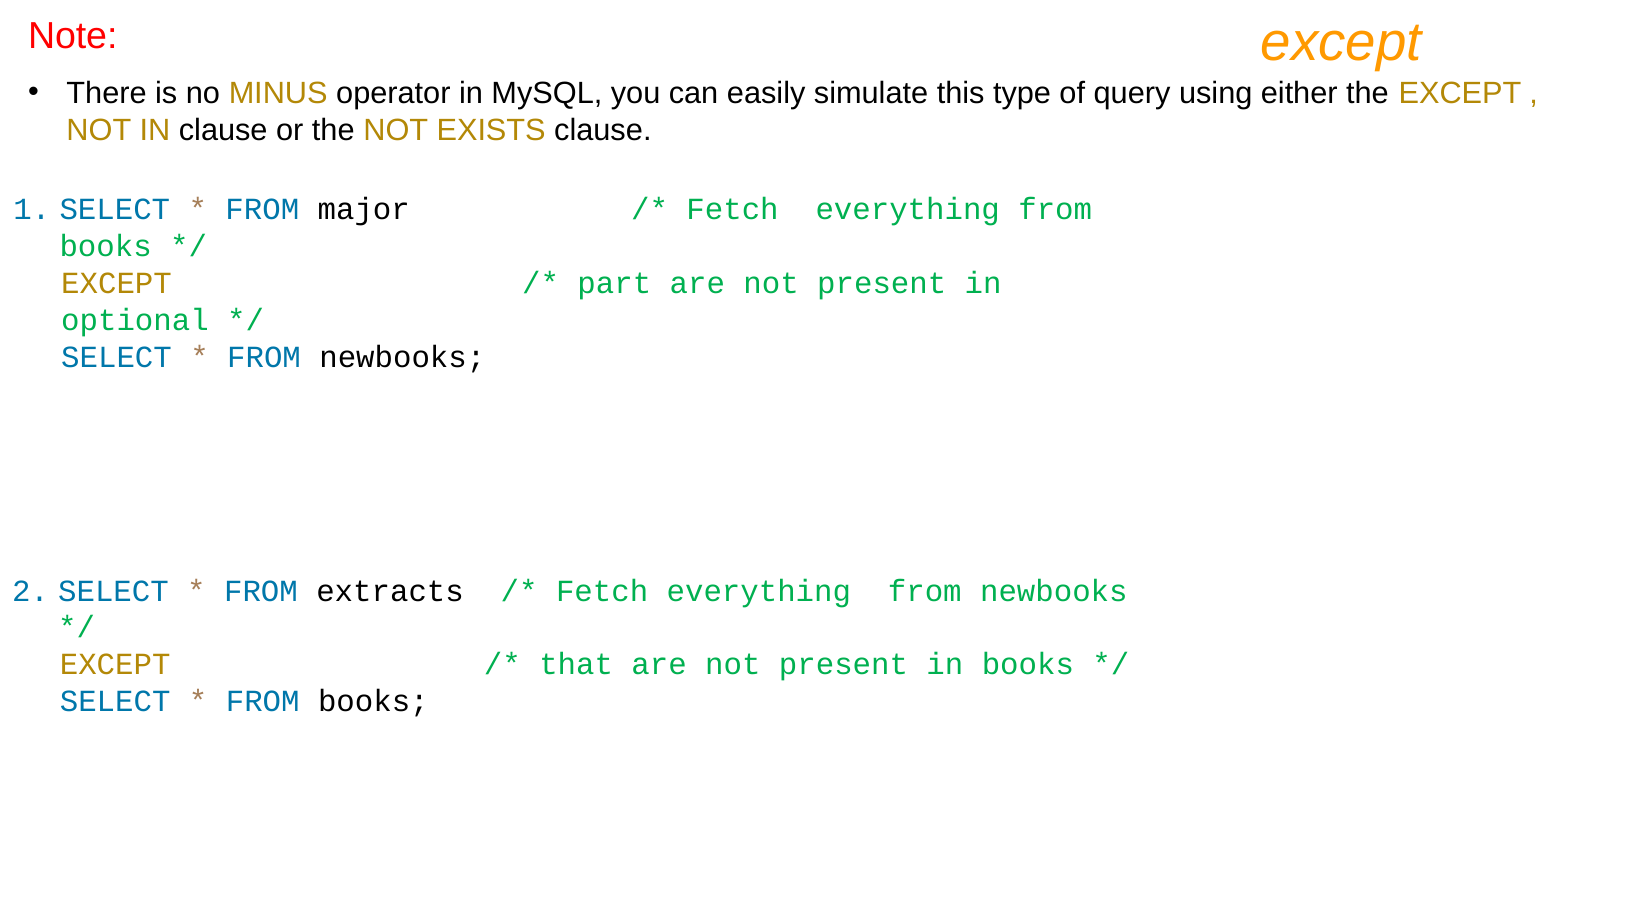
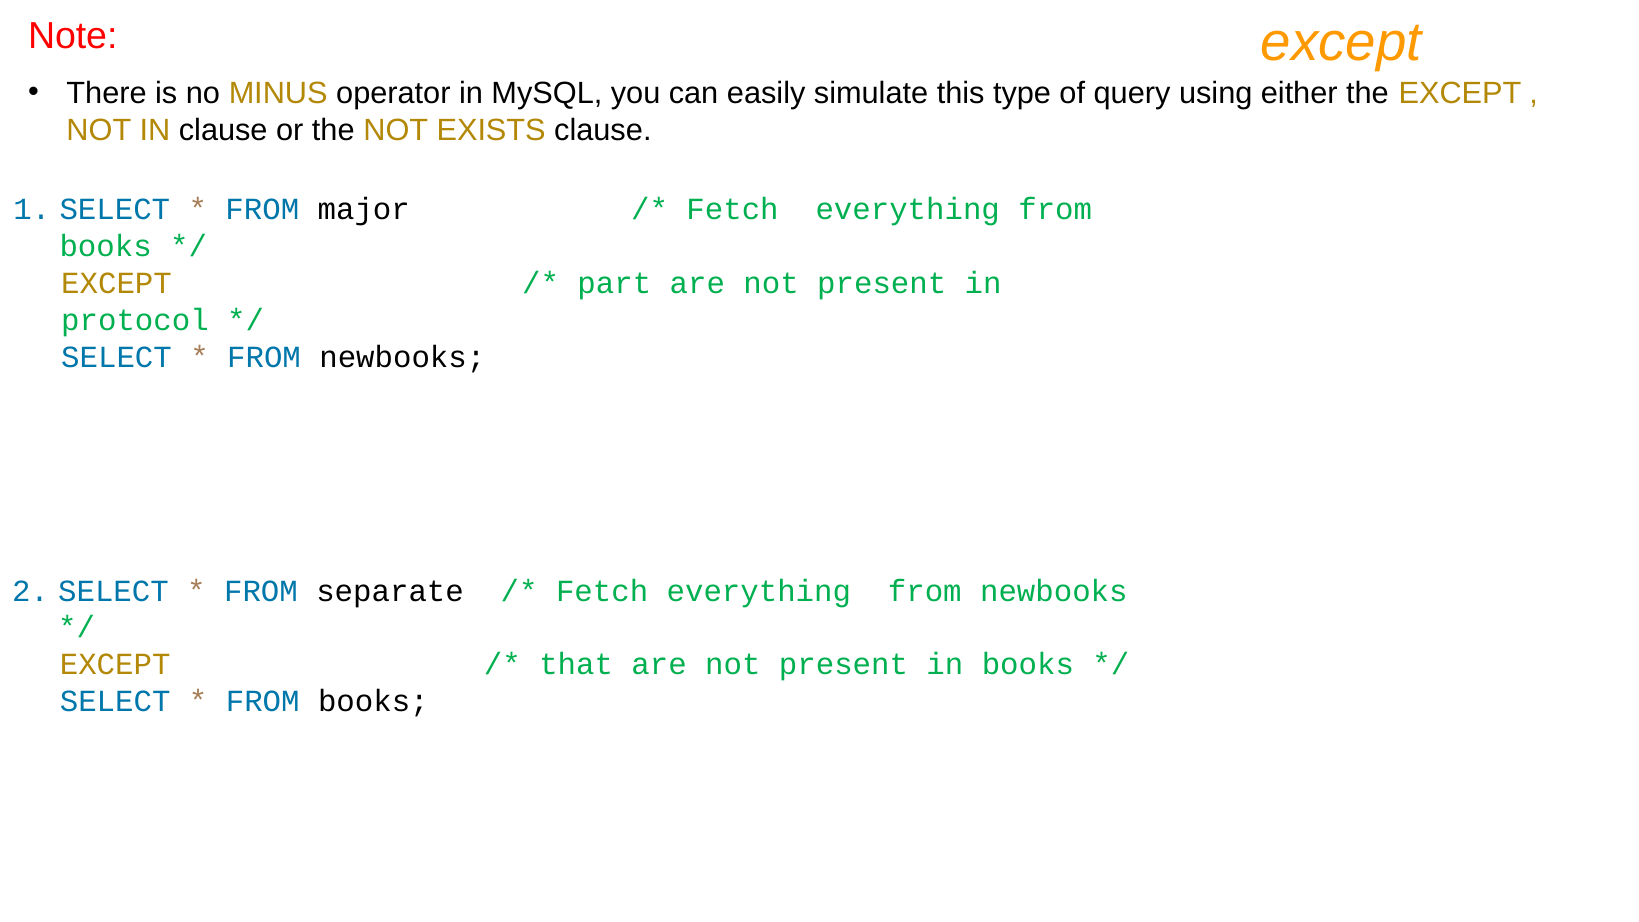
optional: optional -> protocol
extracts: extracts -> separate
